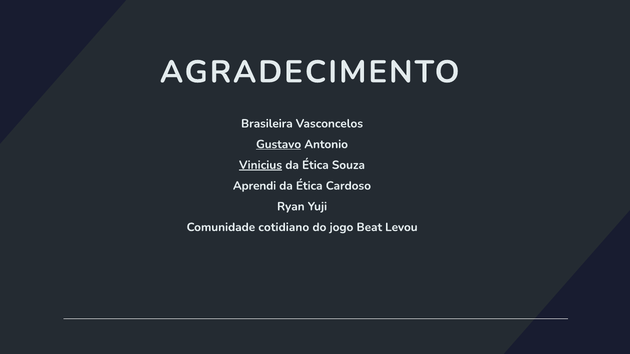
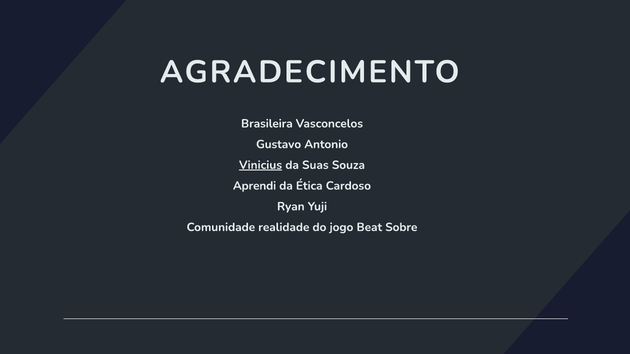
Gustavo underline: present -> none
Ética at (315, 165): Ética -> Suas
cotidiano: cotidiano -> realidade
Levou: Levou -> Sobre
